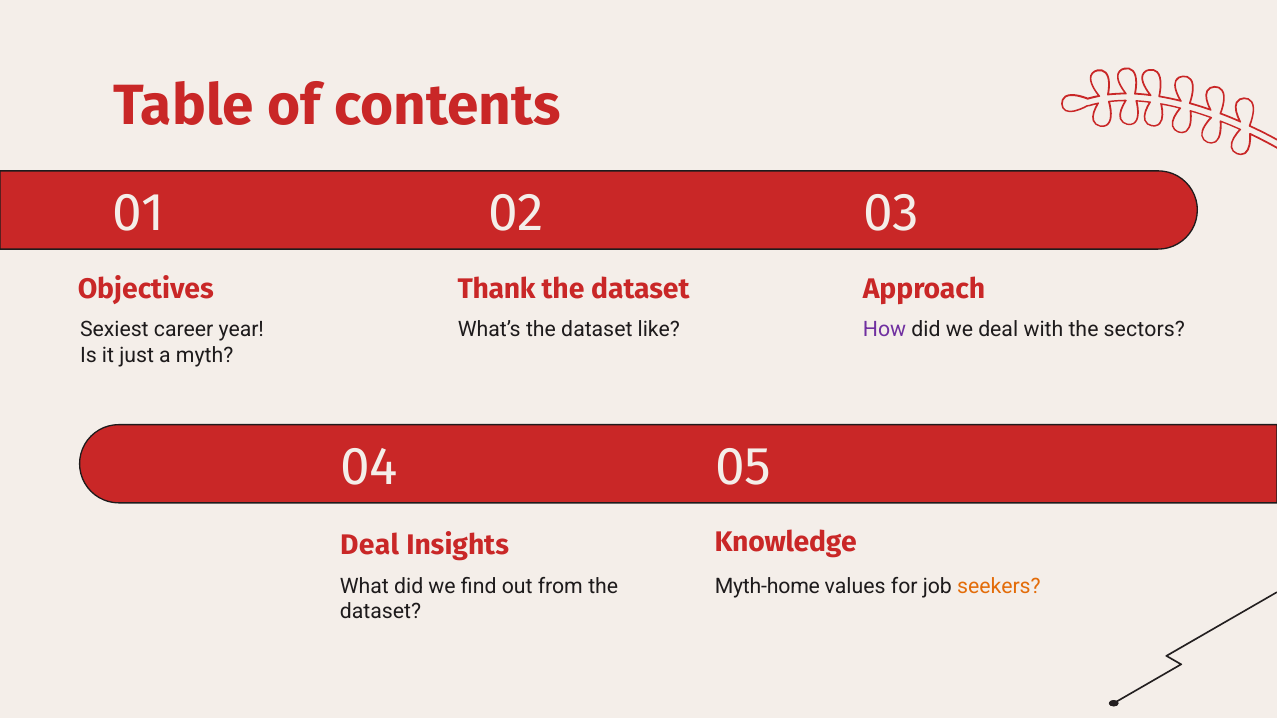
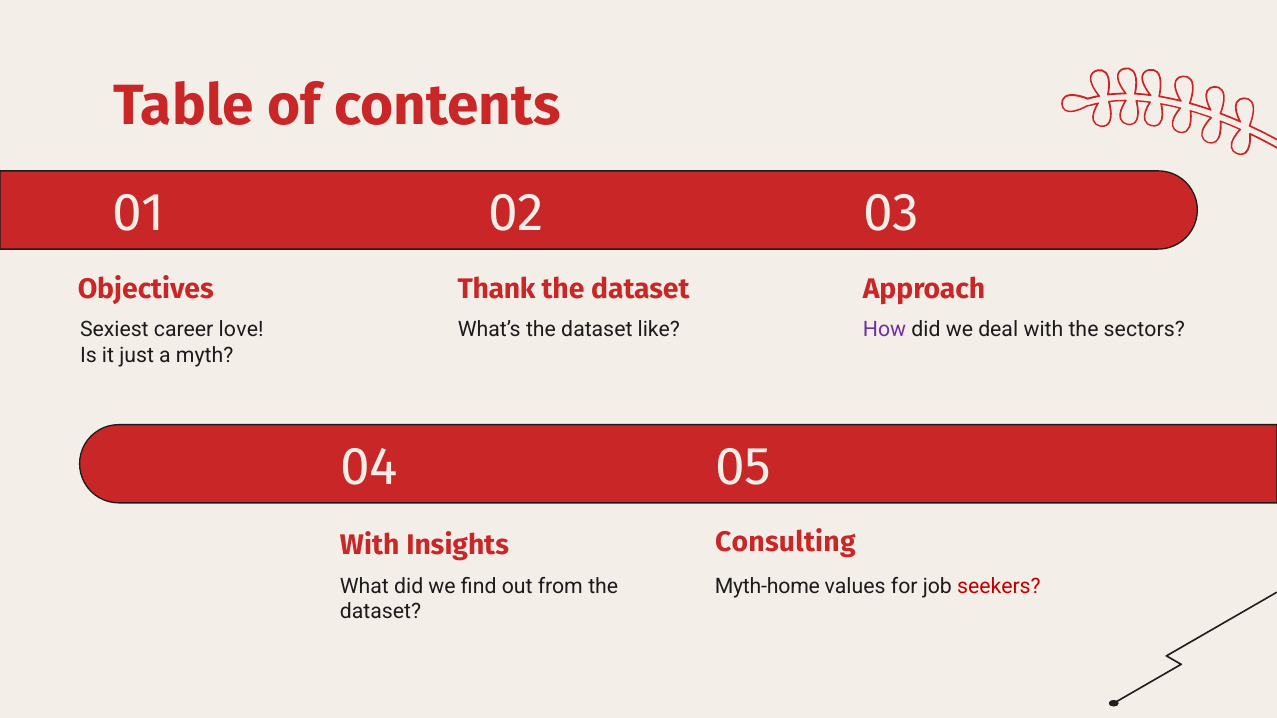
year: year -> love
Deal at (370, 545): Deal -> With
Knowledge: Knowledge -> Consulting
seekers colour: orange -> red
